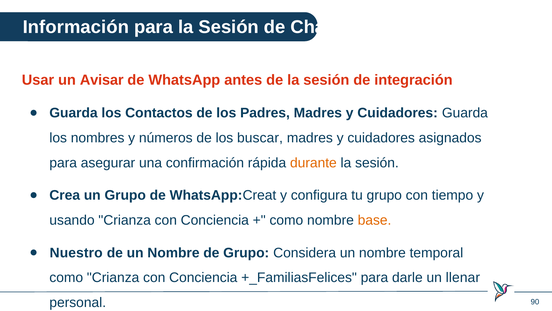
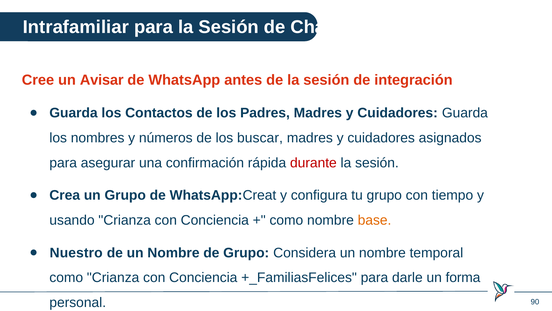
Información: Información -> Intrafamiliar
Usar: Usar -> Cree
durante colour: orange -> red
llenar: llenar -> forma
